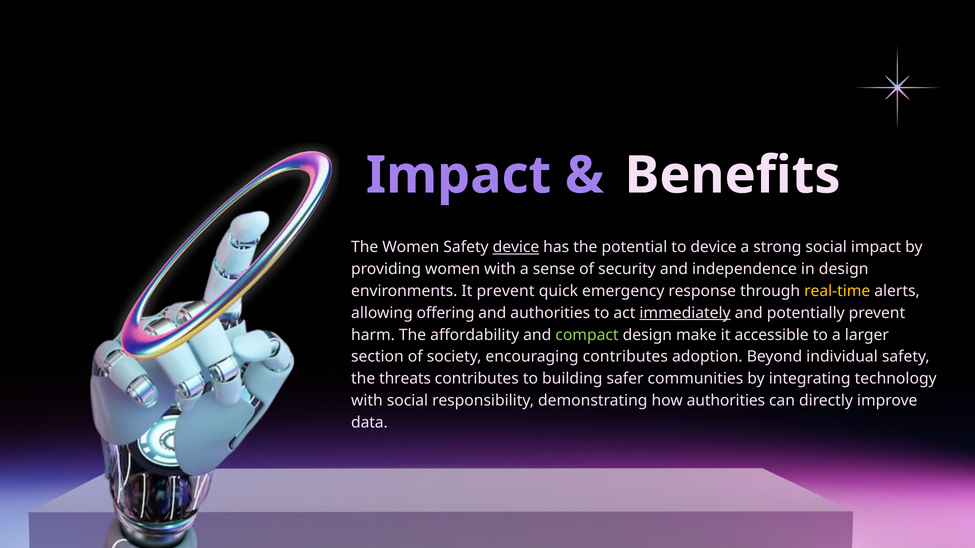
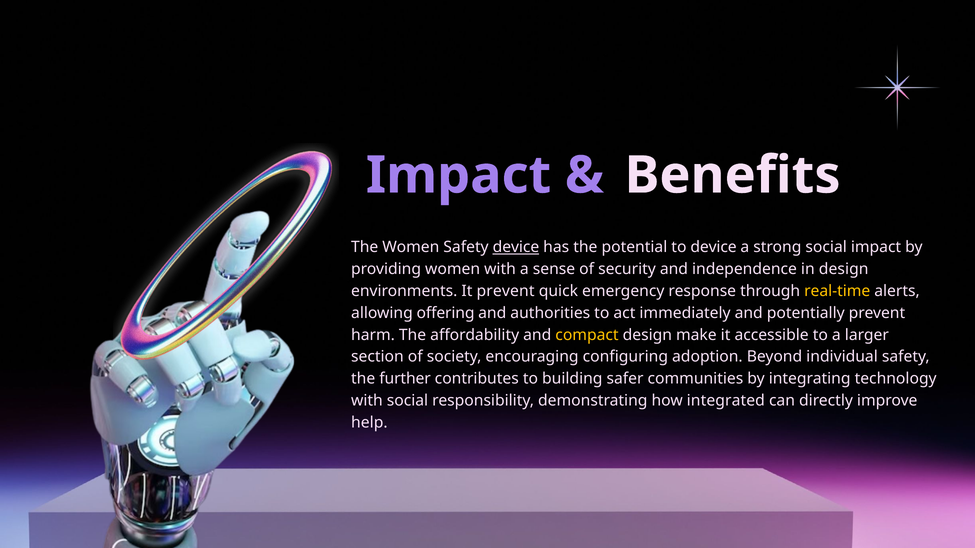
immediately underline: present -> none
compact colour: light green -> yellow
encouraging contributes: contributes -> configuring
threats: threats -> further
how authorities: authorities -> integrated
data: data -> help
